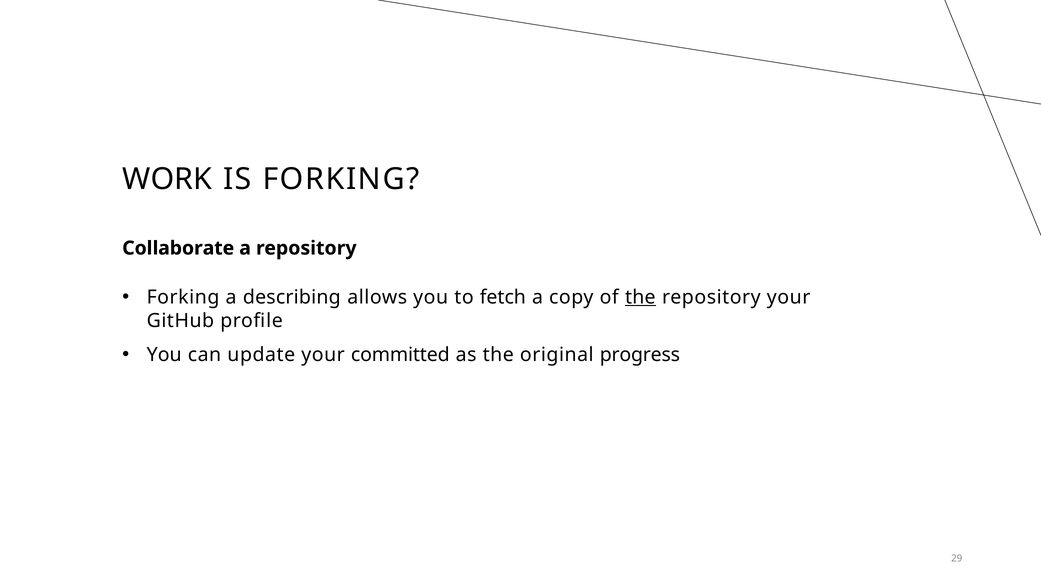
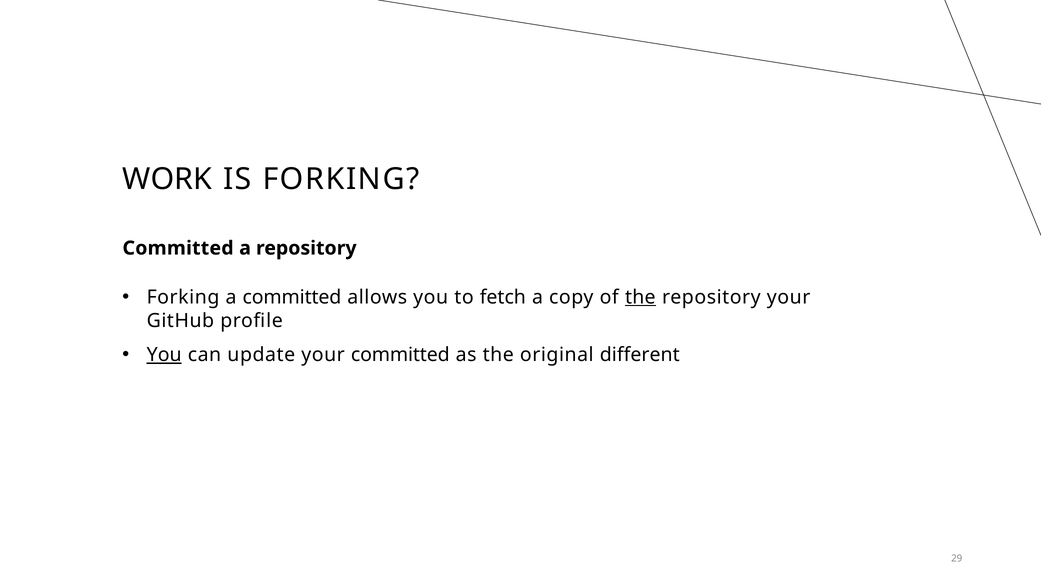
Collaborate at (178, 248): Collaborate -> Committed
a describing: describing -> committed
You at (164, 355) underline: none -> present
progress: progress -> different
